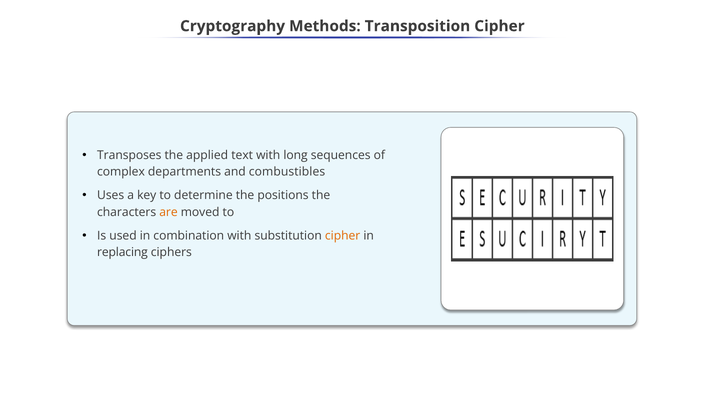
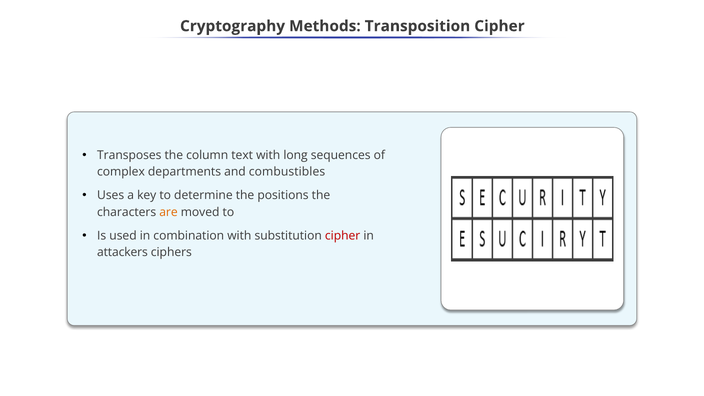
applied: applied -> column
cipher at (343, 236) colour: orange -> red
replacing: replacing -> attackers
